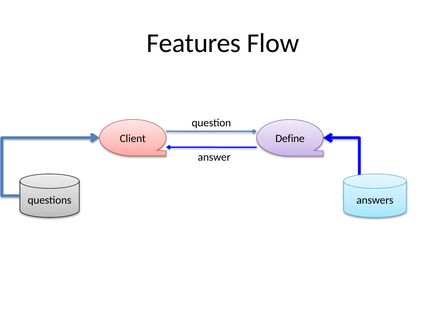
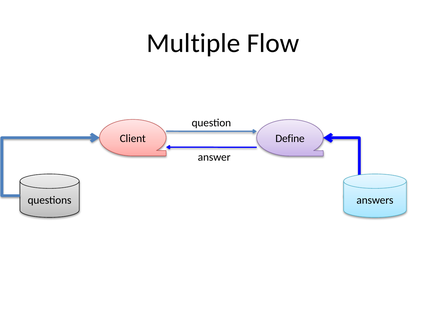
Features: Features -> Multiple
